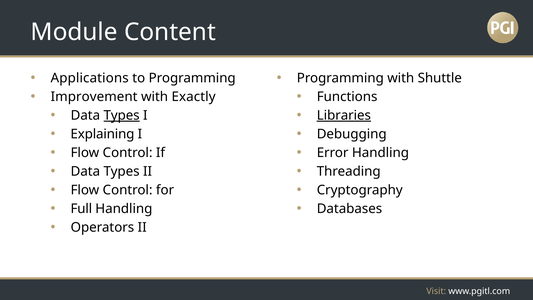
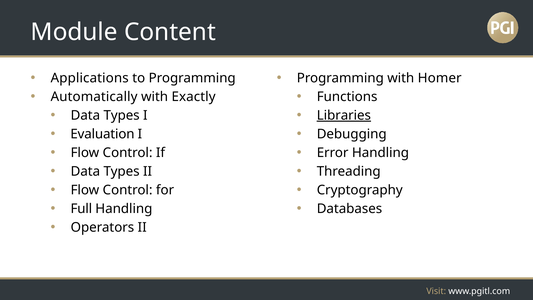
Shuttle: Shuttle -> Homer
Improvement: Improvement -> Automatically
Types at (122, 115) underline: present -> none
Explaining: Explaining -> Evaluation
